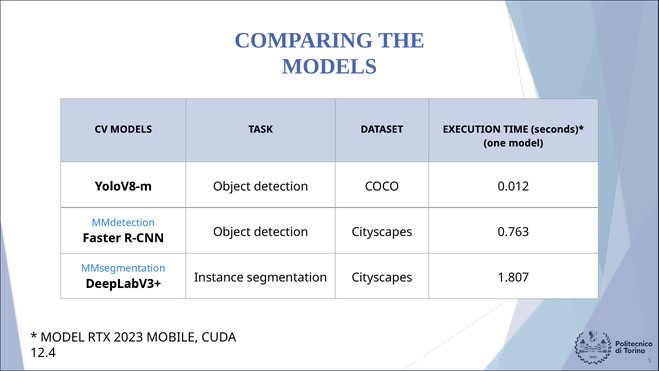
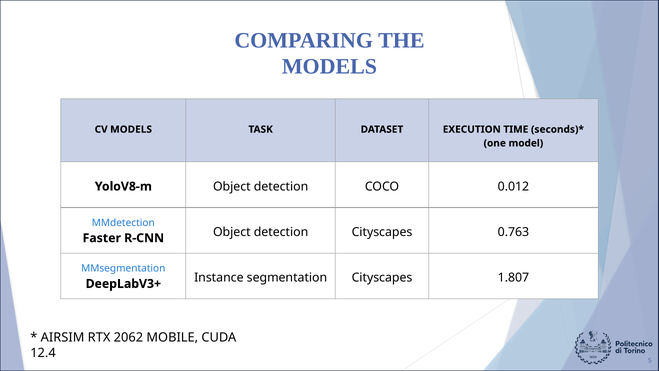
MODEL at (63, 337): MODEL -> AIRSIM
2023: 2023 -> 2062
